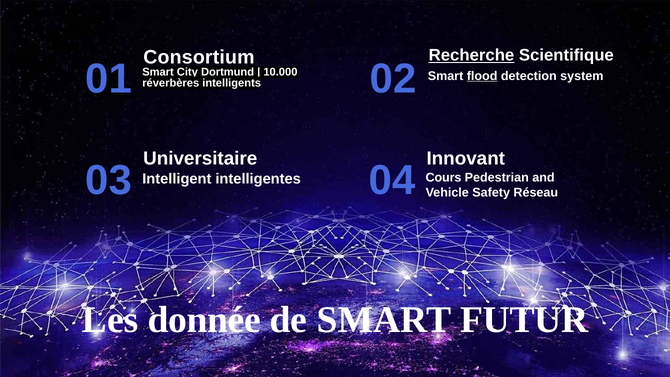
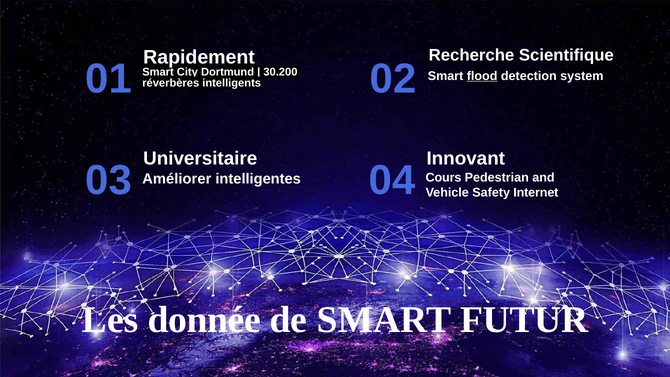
Recherche underline: present -> none
Consortium: Consortium -> Rapidement
10.000: 10.000 -> 30.200
Intelligent: Intelligent -> Améliorer
Réseau: Réseau -> Internet
